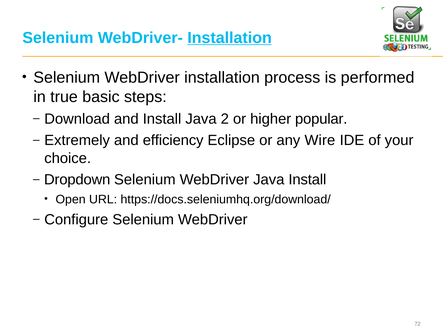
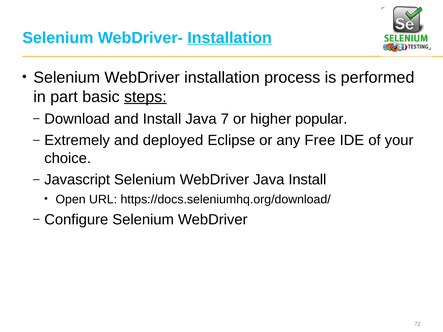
true: true -> part
steps underline: none -> present
2: 2 -> 7
efficiency: efficiency -> deployed
Wire: Wire -> Free
Dropdown: Dropdown -> Javascript
